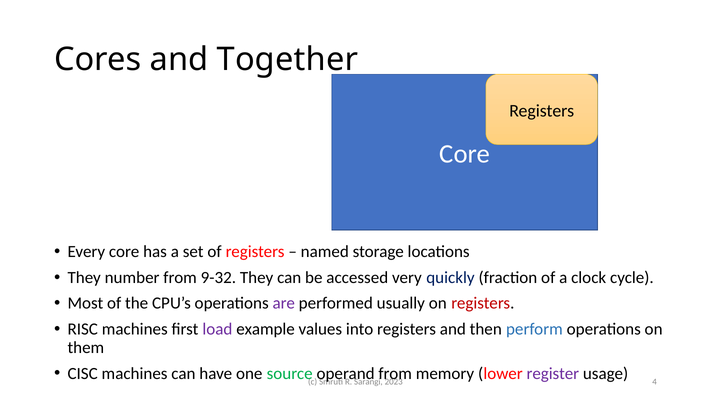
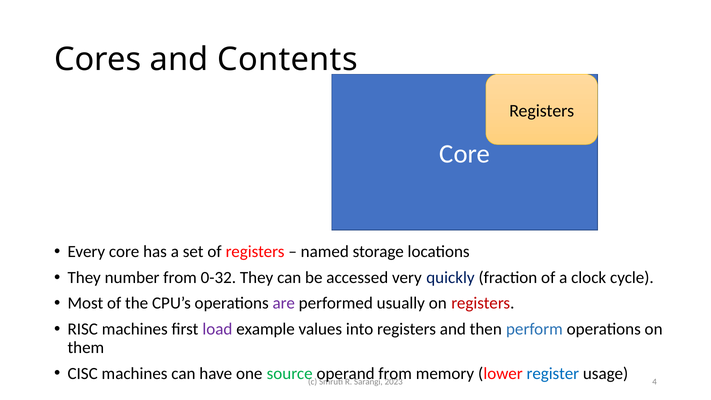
Together: Together -> Contents
9-32: 9-32 -> 0-32
register colour: purple -> blue
